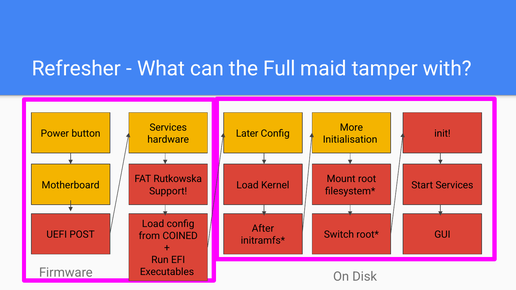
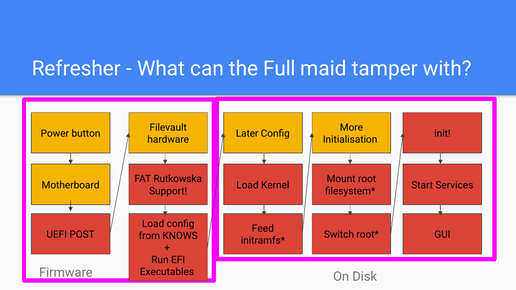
Services at (168, 128): Services -> Filevault
After: After -> Feed
COINED: COINED -> KNOWS
